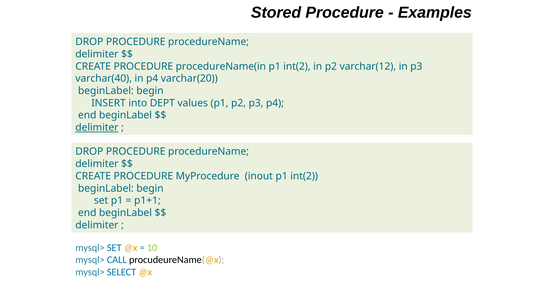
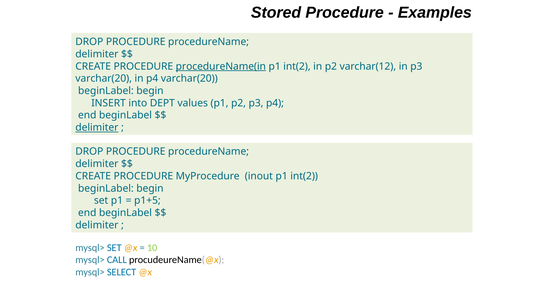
procedureName(in underline: none -> present
varchar(40 at (104, 79): varchar(40 -> varchar(20
p1+1: p1+1 -> p1+5
